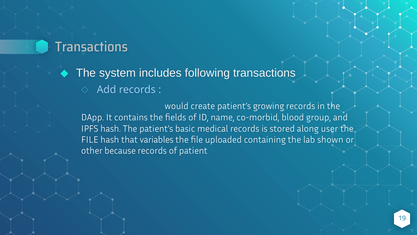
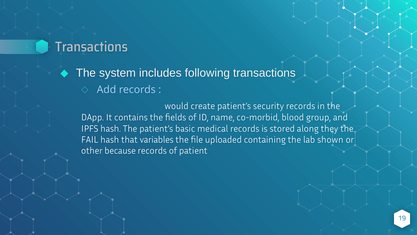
growing: growing -> security
user: user -> they
FILE at (90, 140): FILE -> FAIL
